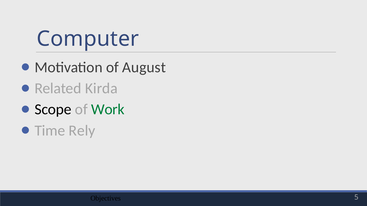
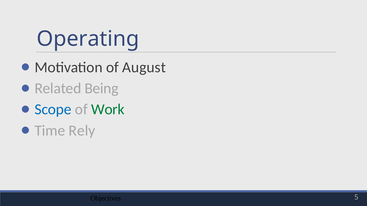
Computer: Computer -> Operating
Kirda: Kirda -> Being
Scope colour: black -> blue
